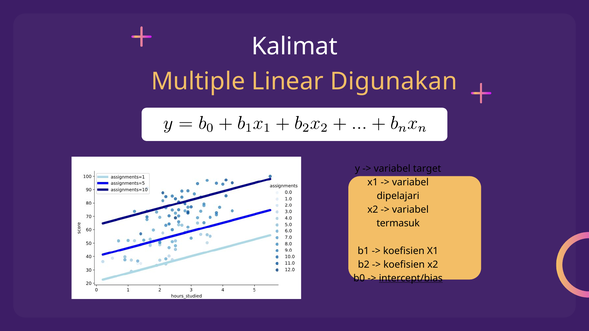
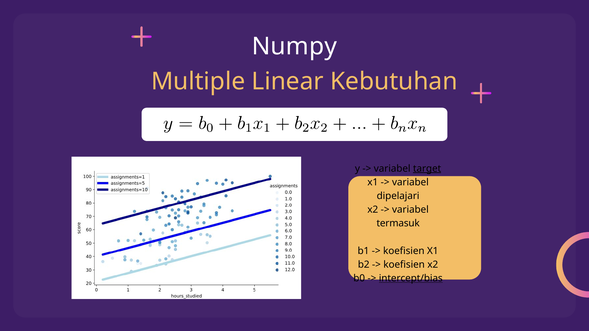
Kalimat: Kalimat -> Numpy
Digunakan: Digunakan -> Kebutuhan
target underline: none -> present
